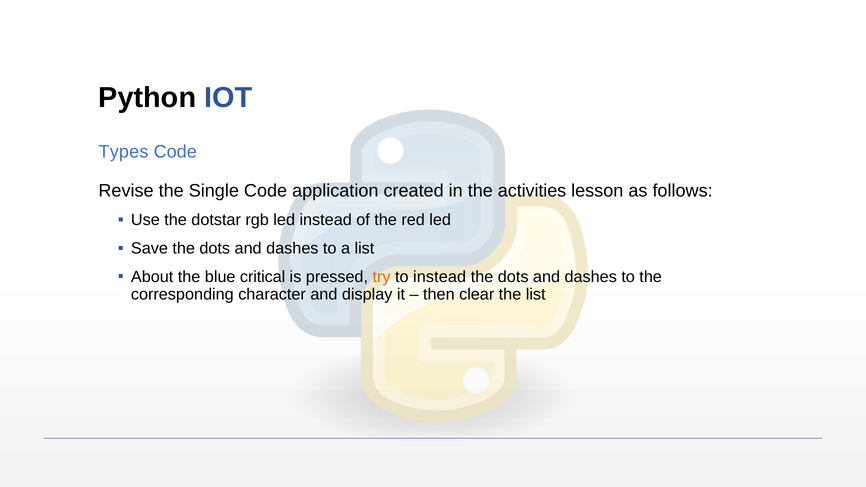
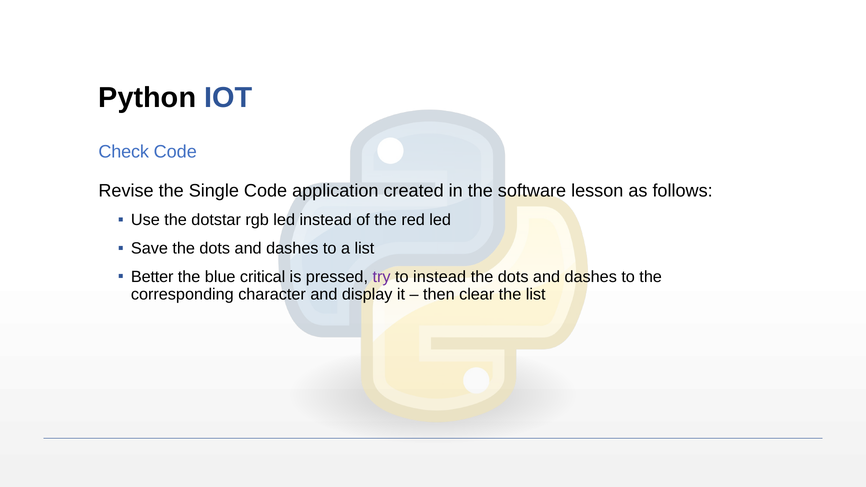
Types: Types -> Check
activities: activities -> software
About: About -> Better
try colour: orange -> purple
